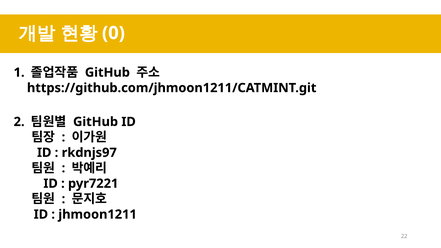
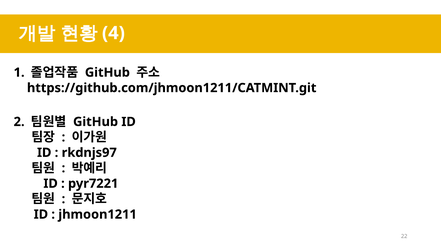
0: 0 -> 4
